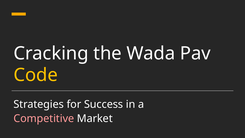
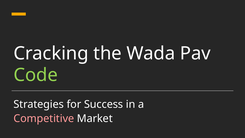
Code colour: yellow -> light green
